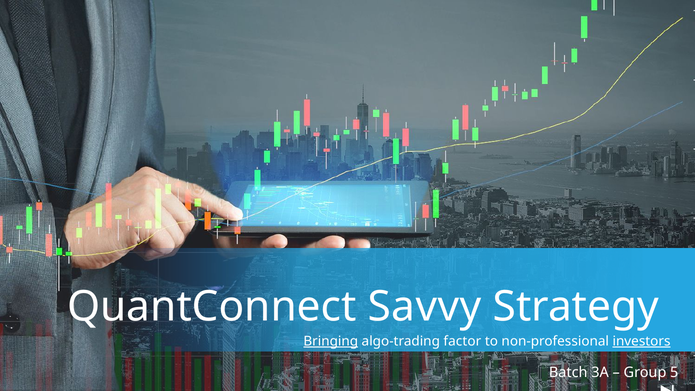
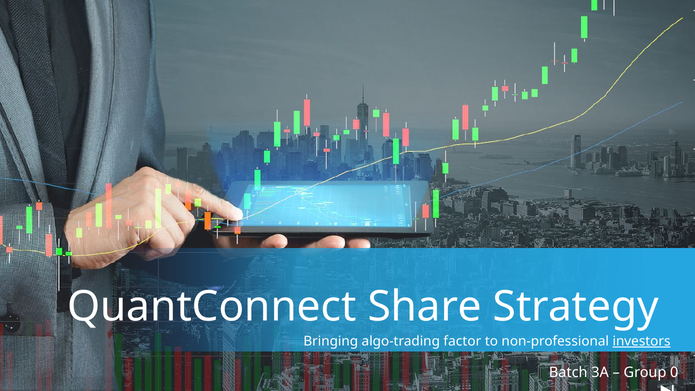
Savvy: Savvy -> Share
Bringing underline: present -> none
5: 5 -> 0
